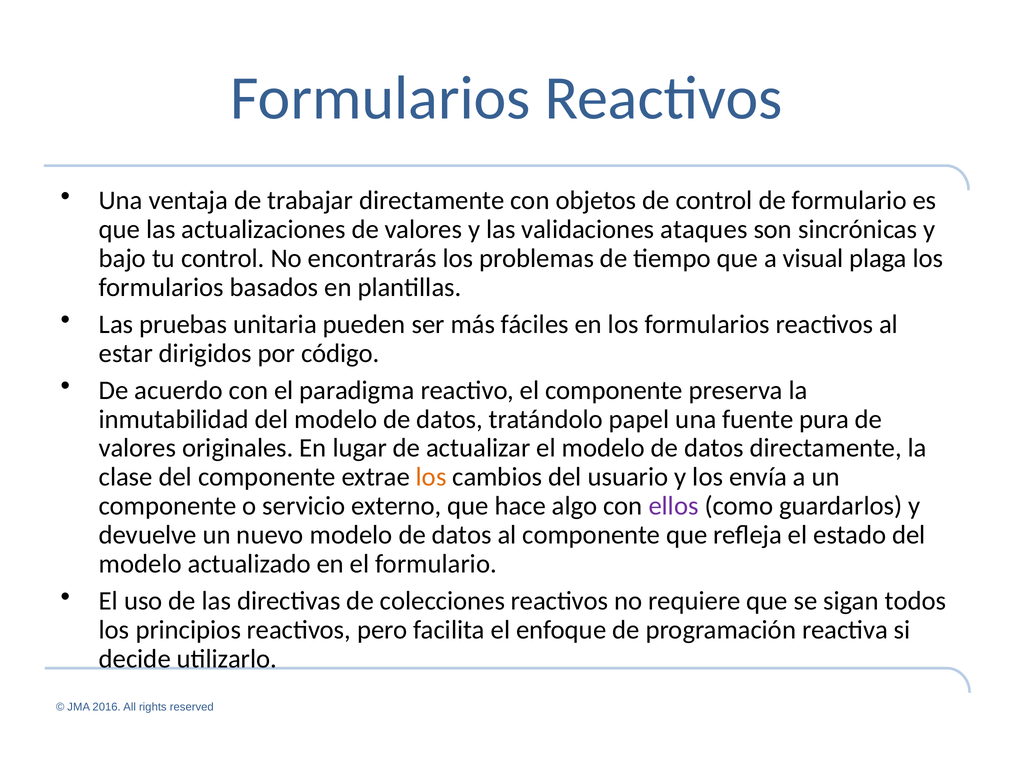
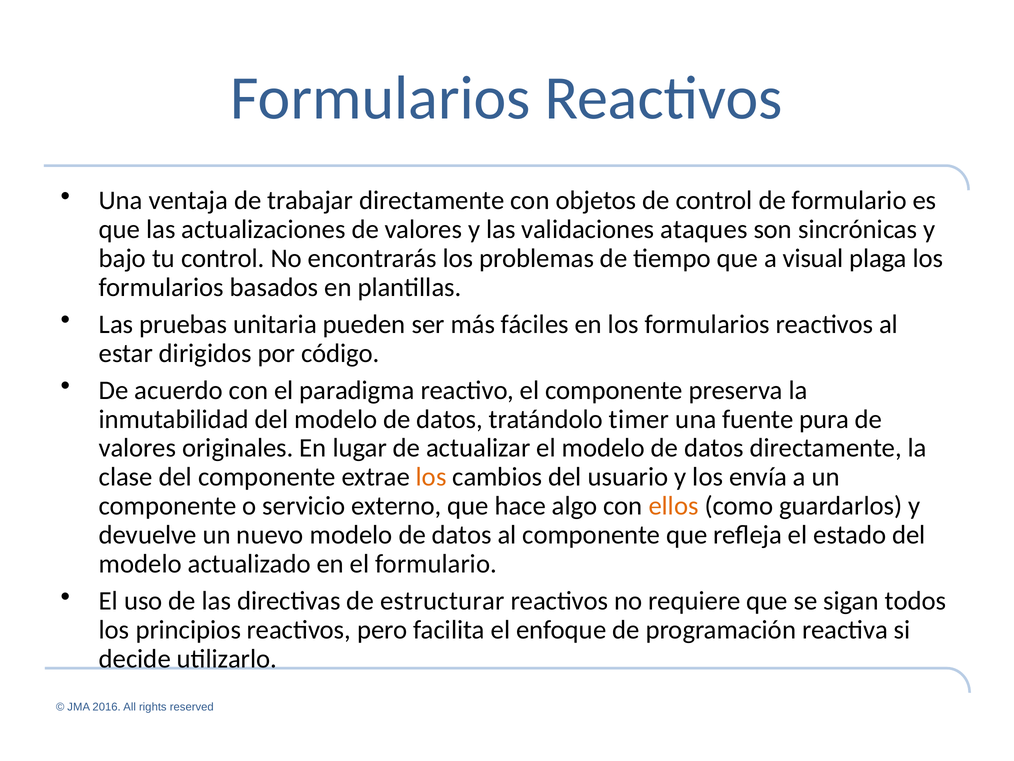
papel: papel -> timer
ellos colour: purple -> orange
colecciones: colecciones -> estructurar
